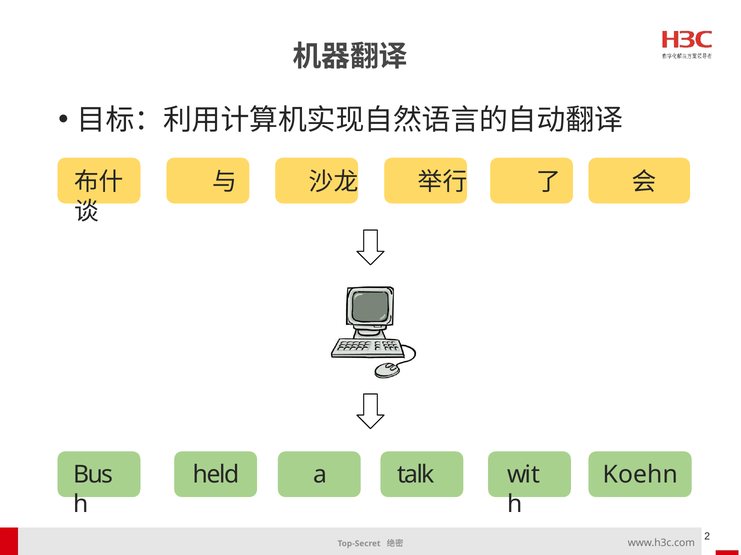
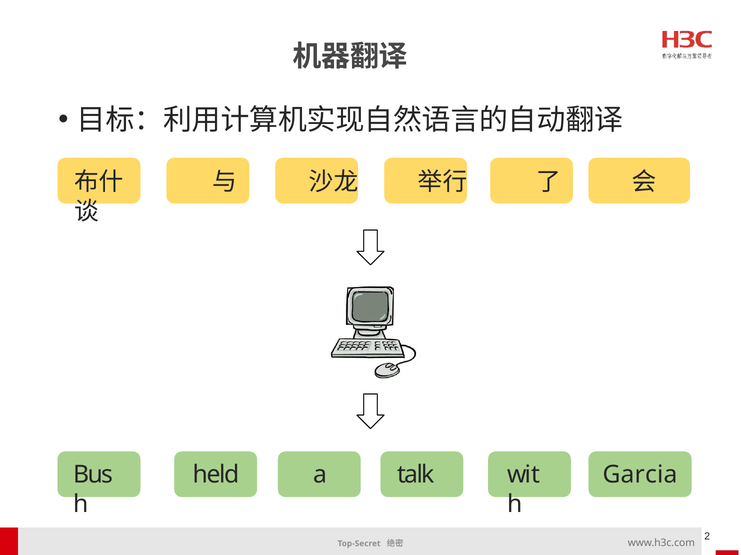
Koehn: Koehn -> Garcia
